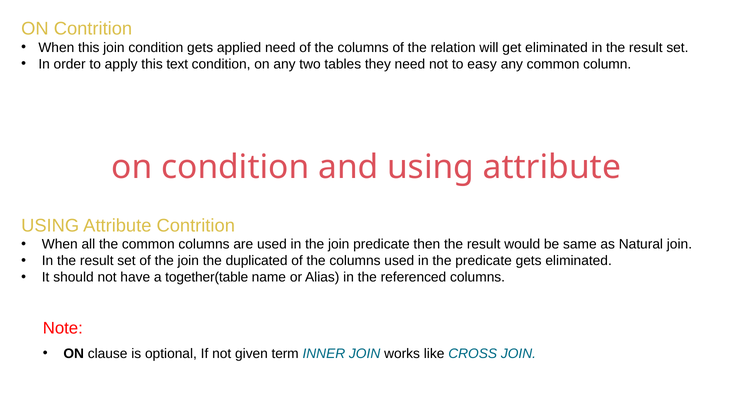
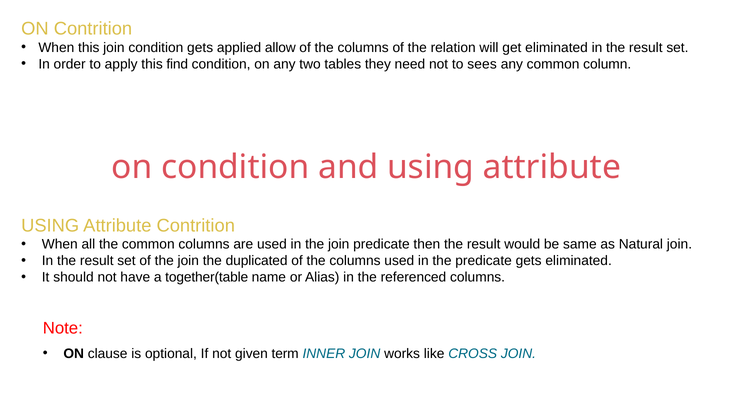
applied need: need -> allow
text: text -> find
easy: easy -> sees
